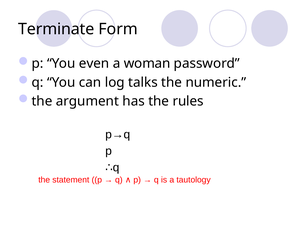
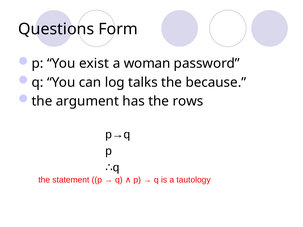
Terminate: Terminate -> Questions
even: even -> exist
numeric: numeric -> because
rules: rules -> rows
